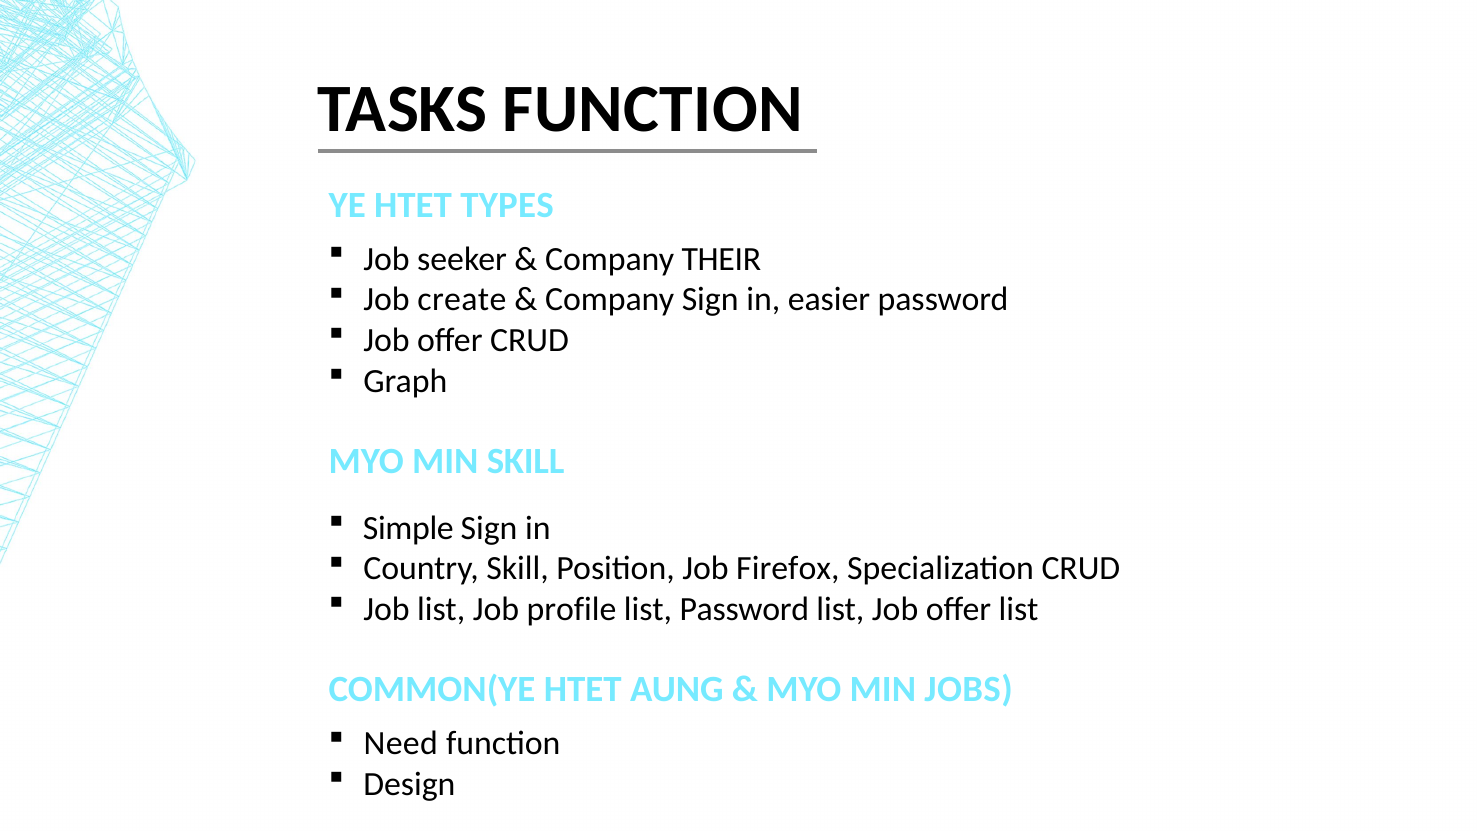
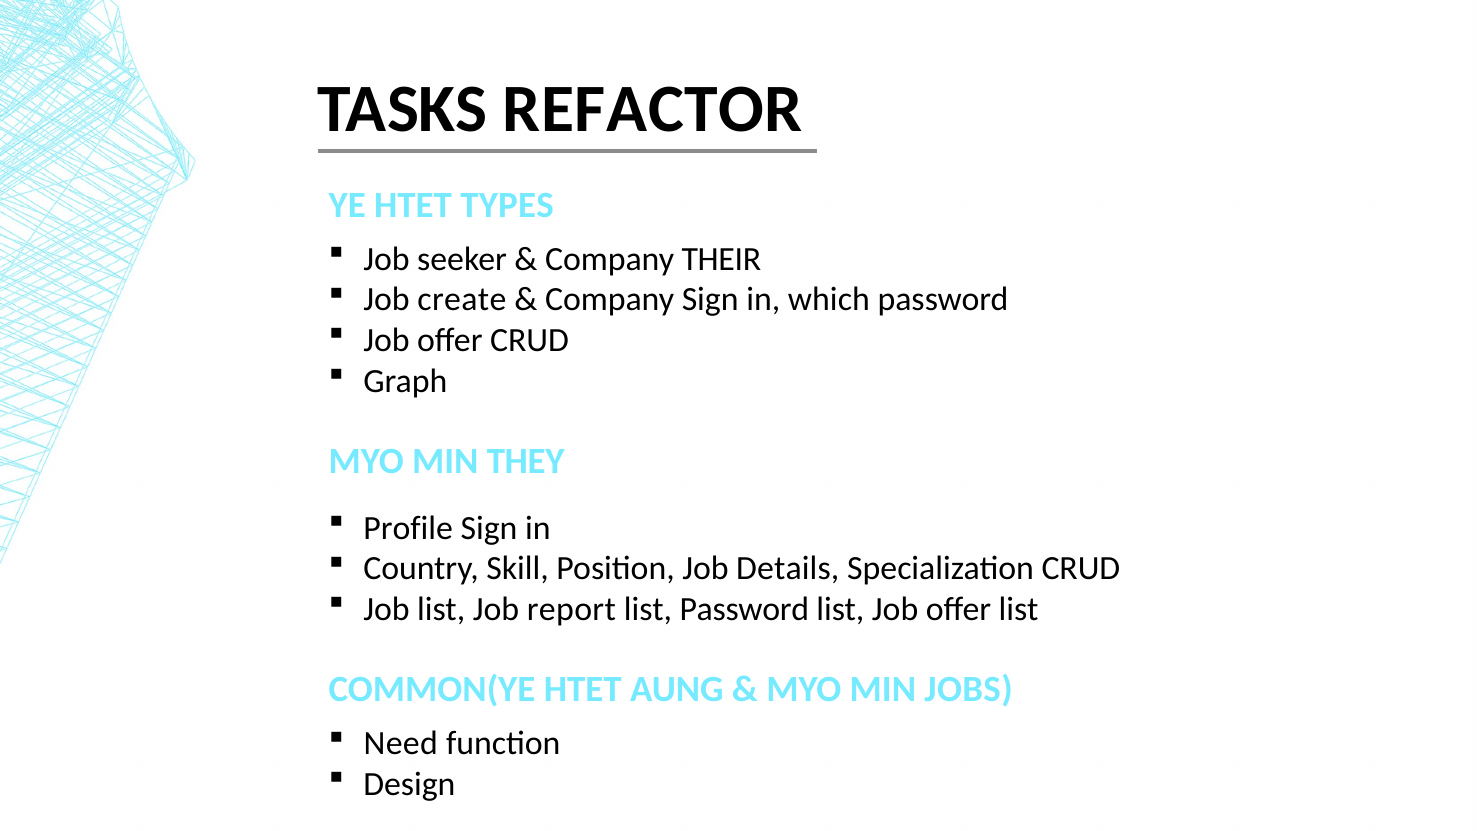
TASKS FUNCTION: FUNCTION -> REFACTOR
easier: easier -> which
MIN SKILL: SKILL -> THEY
Simple: Simple -> Profile
Firefox: Firefox -> Details
profile: profile -> report
